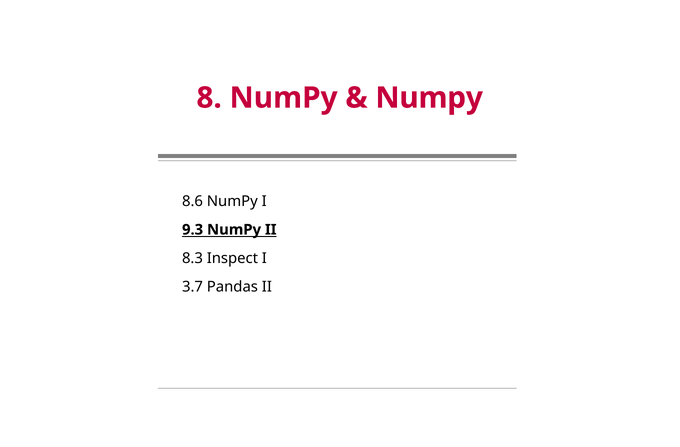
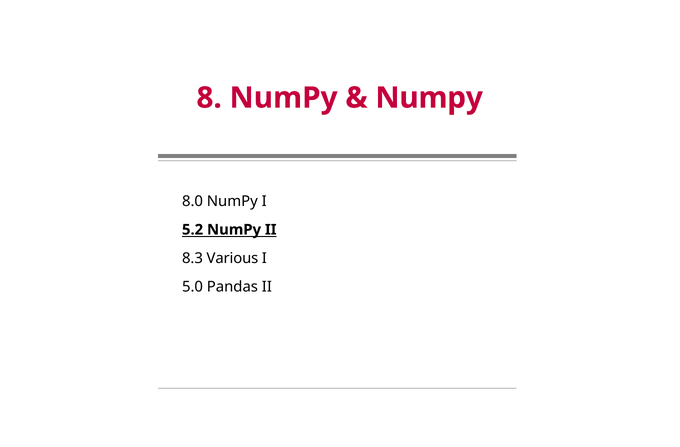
8.6: 8.6 -> 8.0
9.3: 9.3 -> 5.2
Inspect: Inspect -> Various
3.7: 3.7 -> 5.0
